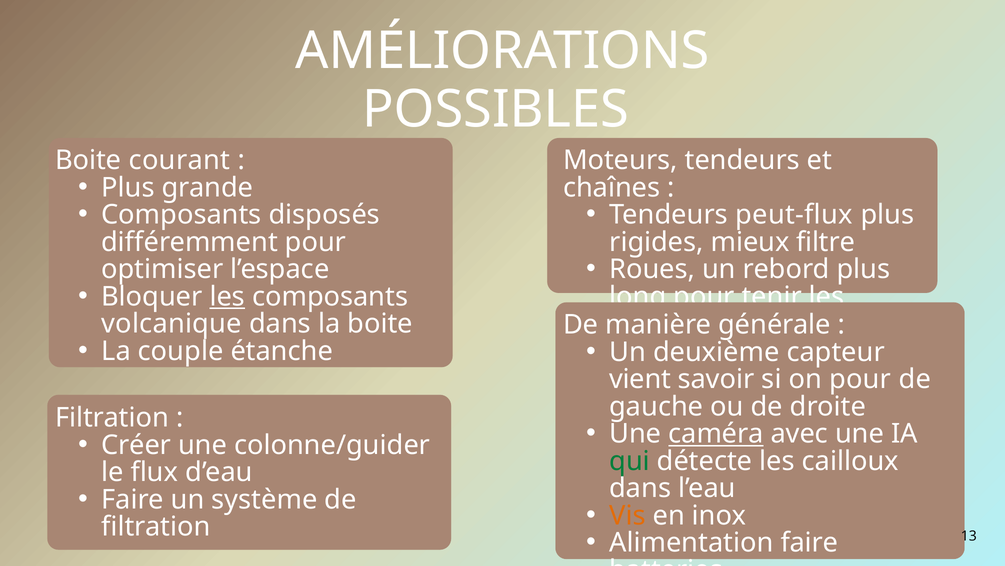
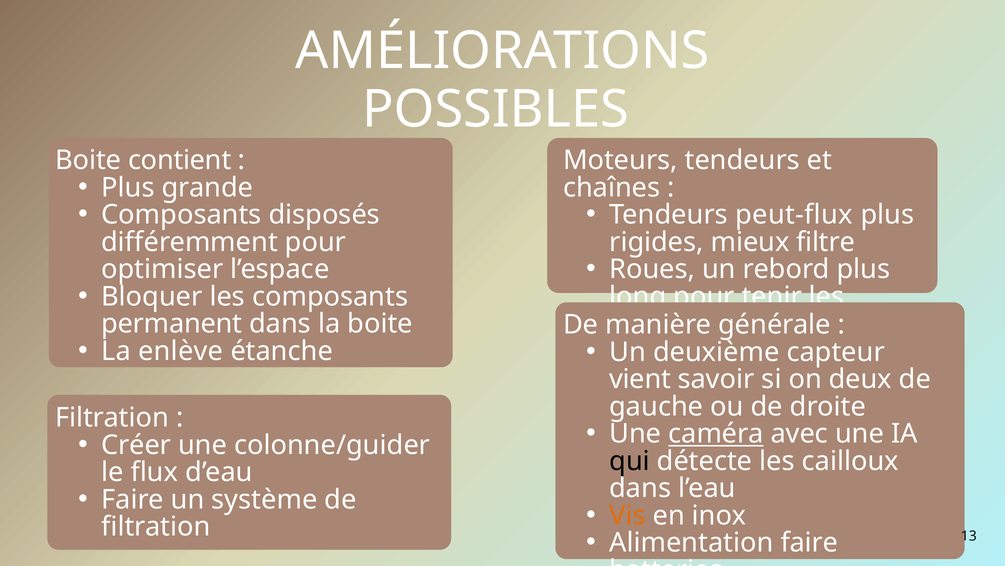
courant: courant -> contient
les at (227, 296) underline: present -> none
volcanique: volcanique -> permanent
couple: couple -> enlève
on pour: pour -> deux
qui colour: green -> black
